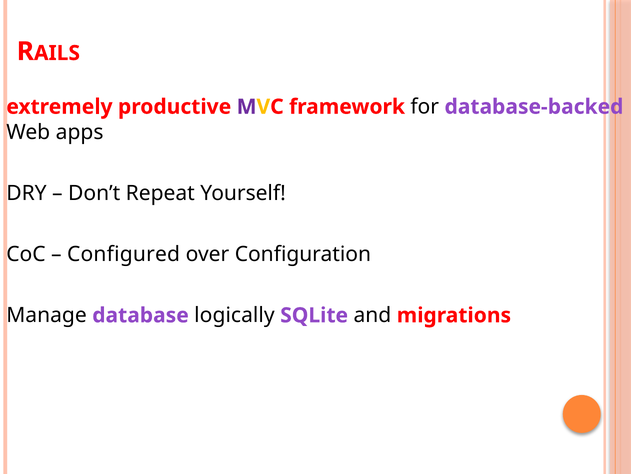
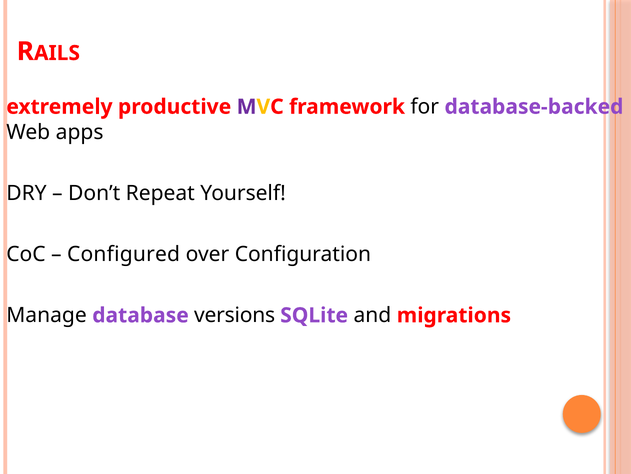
logically: logically -> versions
